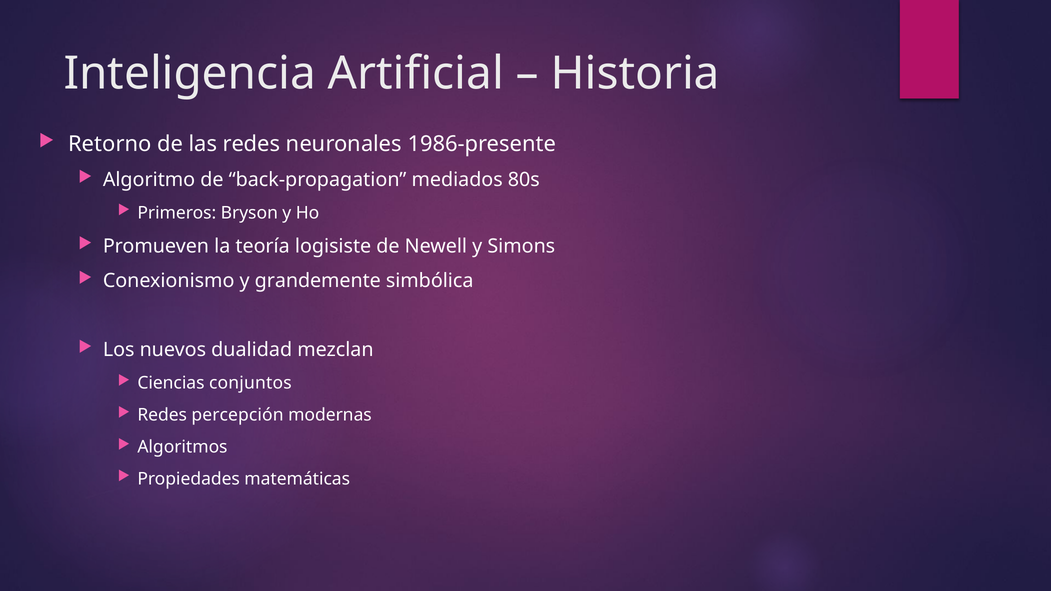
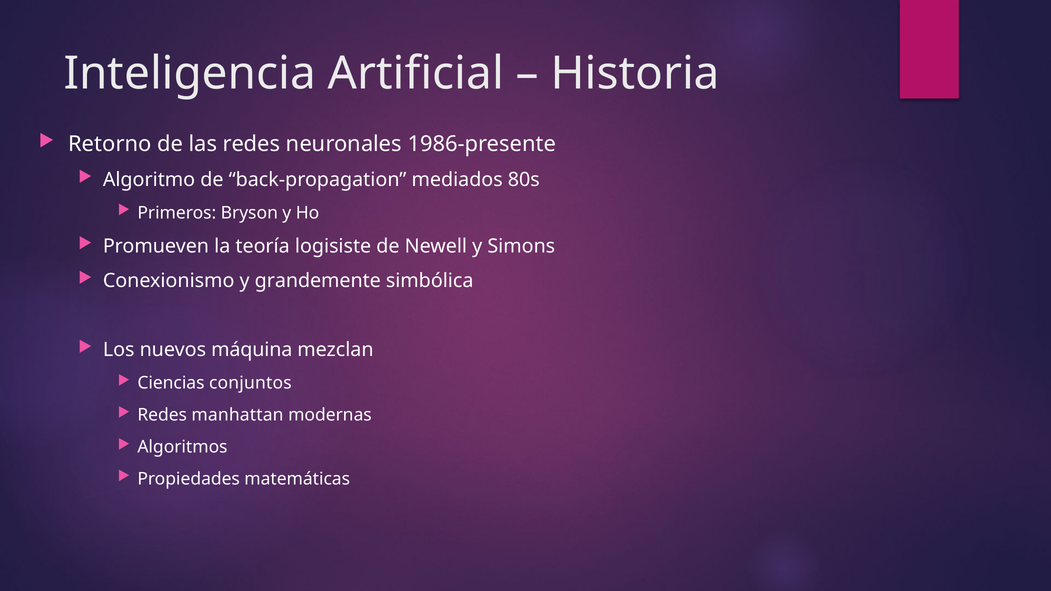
dualidad: dualidad -> máquina
percepción: percepción -> manhattan
